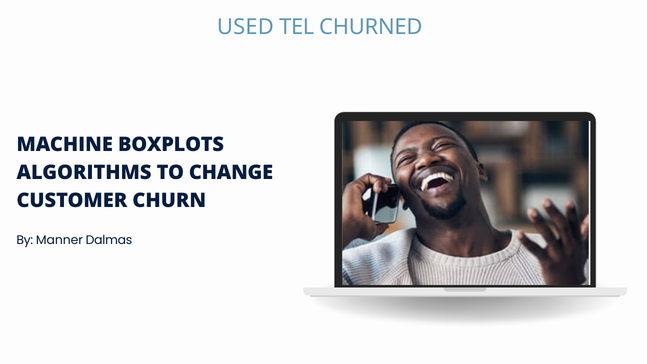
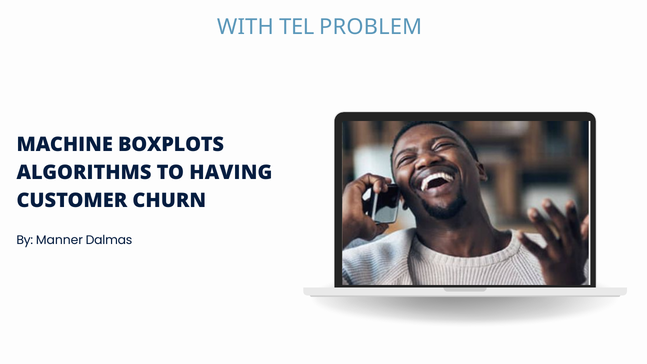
USED: USED -> WITH
CHURNED: CHURNED -> PROBLEM
CHANGE: CHANGE -> HAVING
